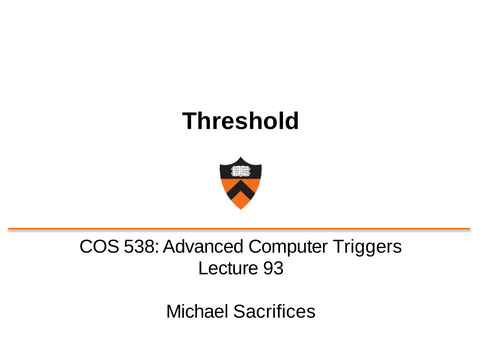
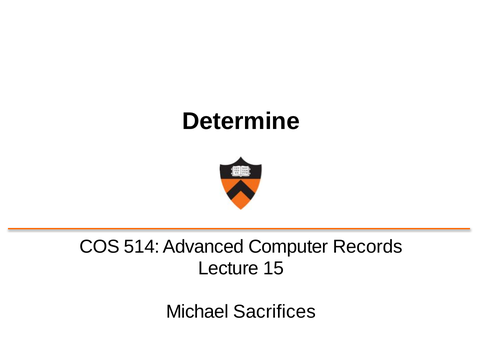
Threshold: Threshold -> Determine
538: 538 -> 514
Triggers: Triggers -> Records
93: 93 -> 15
